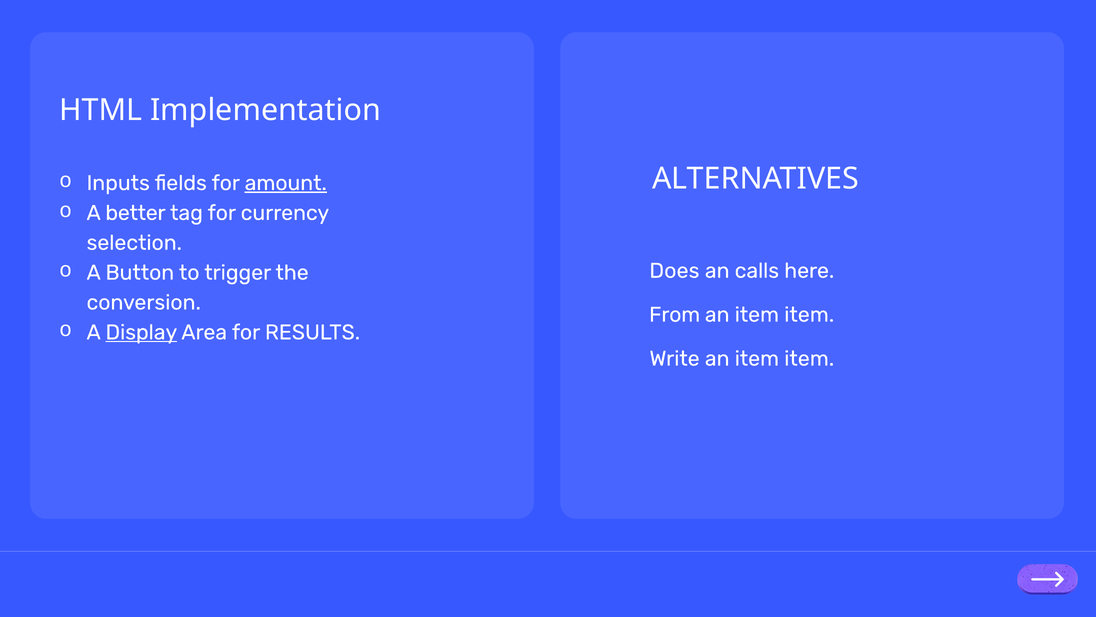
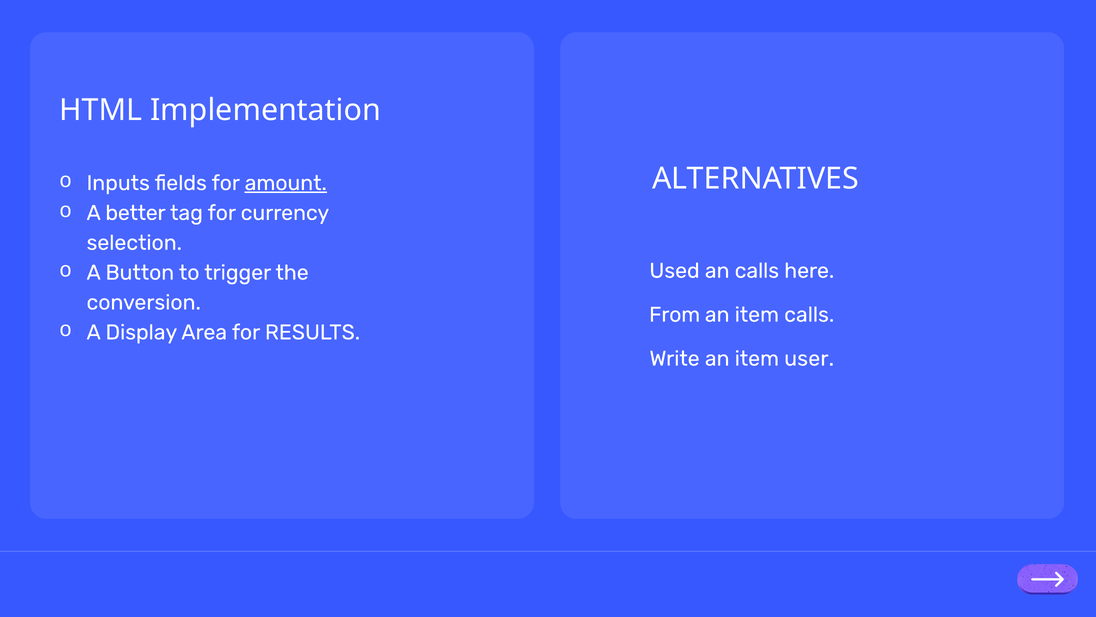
Does: Does -> Used
item at (809, 314): item -> calls
Display underline: present -> none
Write an item item: item -> user
